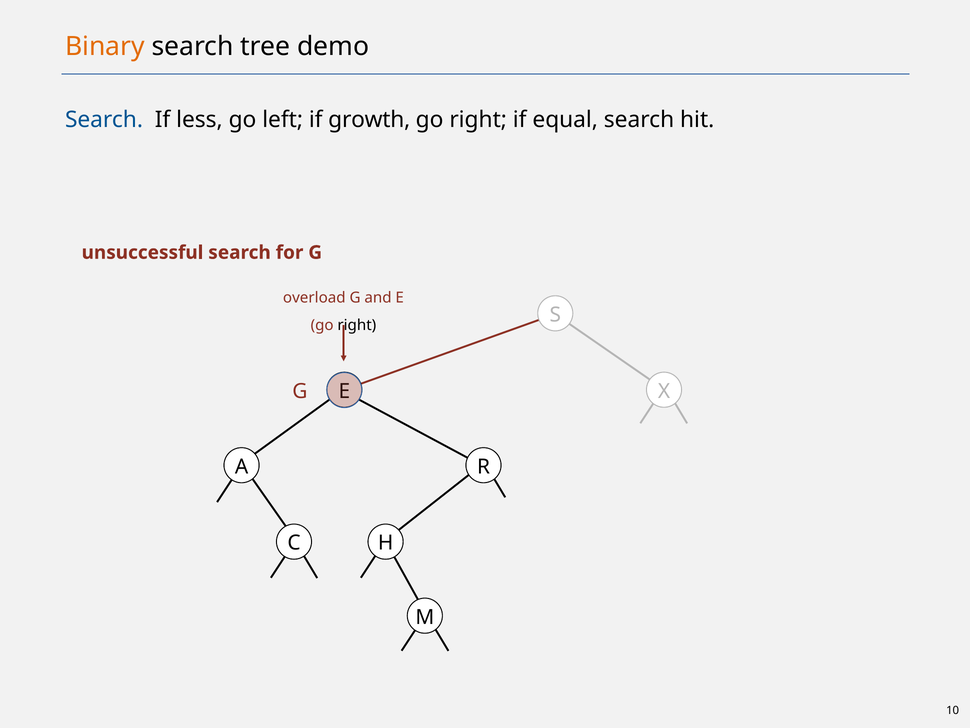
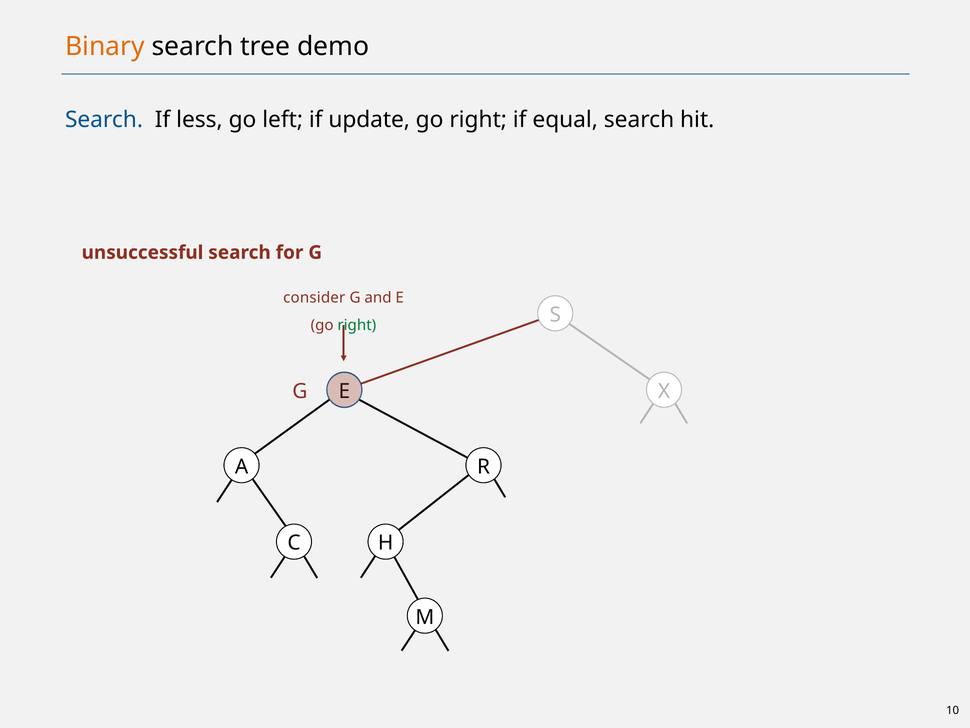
growth: growth -> update
overload: overload -> consider
right at (357, 325) colour: black -> green
